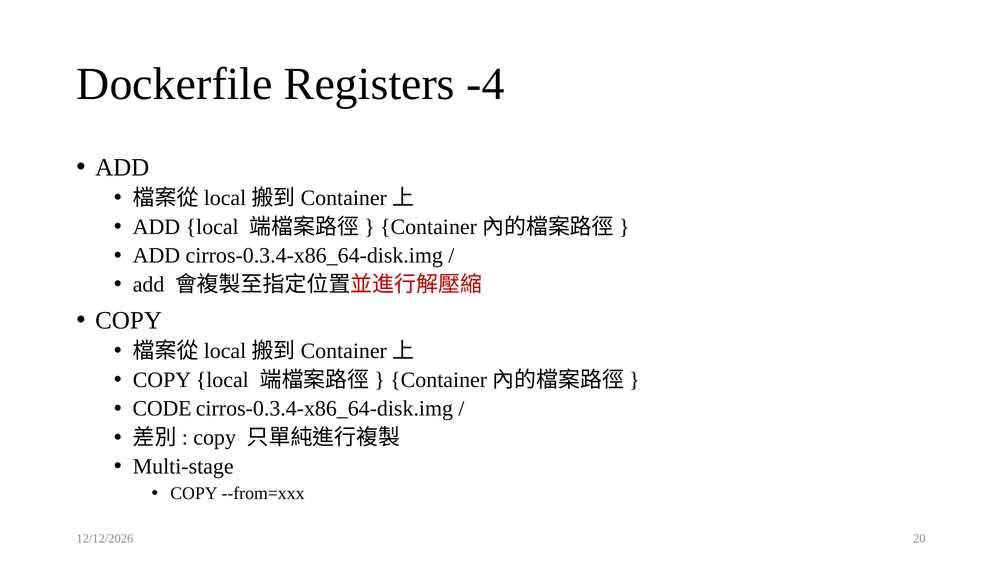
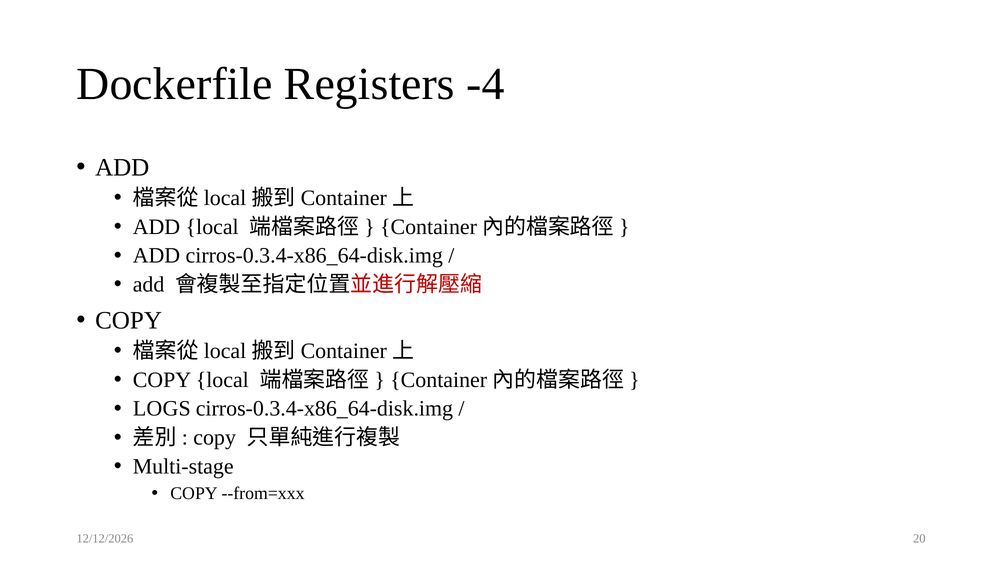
CODE: CODE -> LOGS
